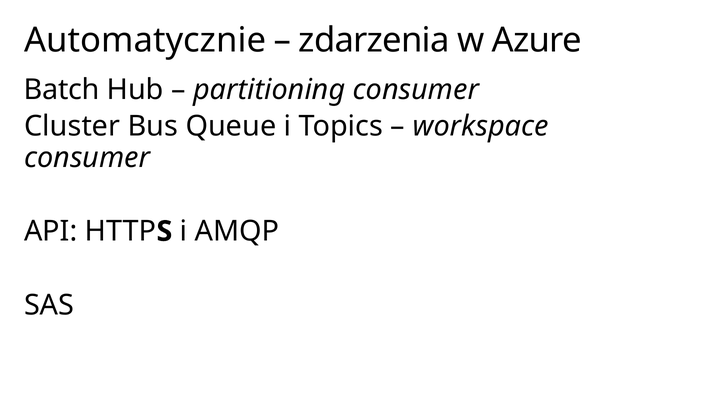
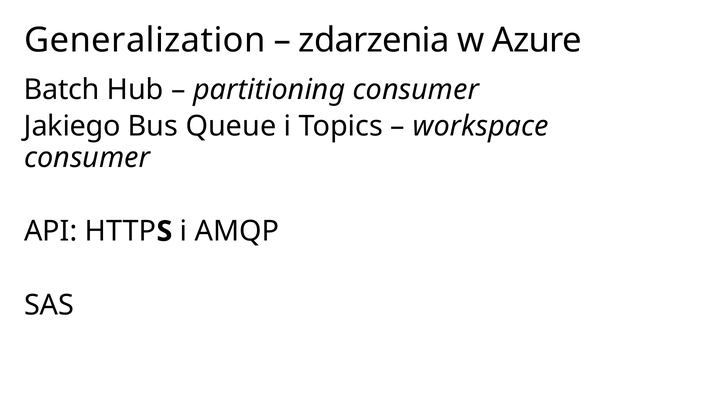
Automatycznie: Automatycznie -> Generalization
Cluster: Cluster -> Jakiego
